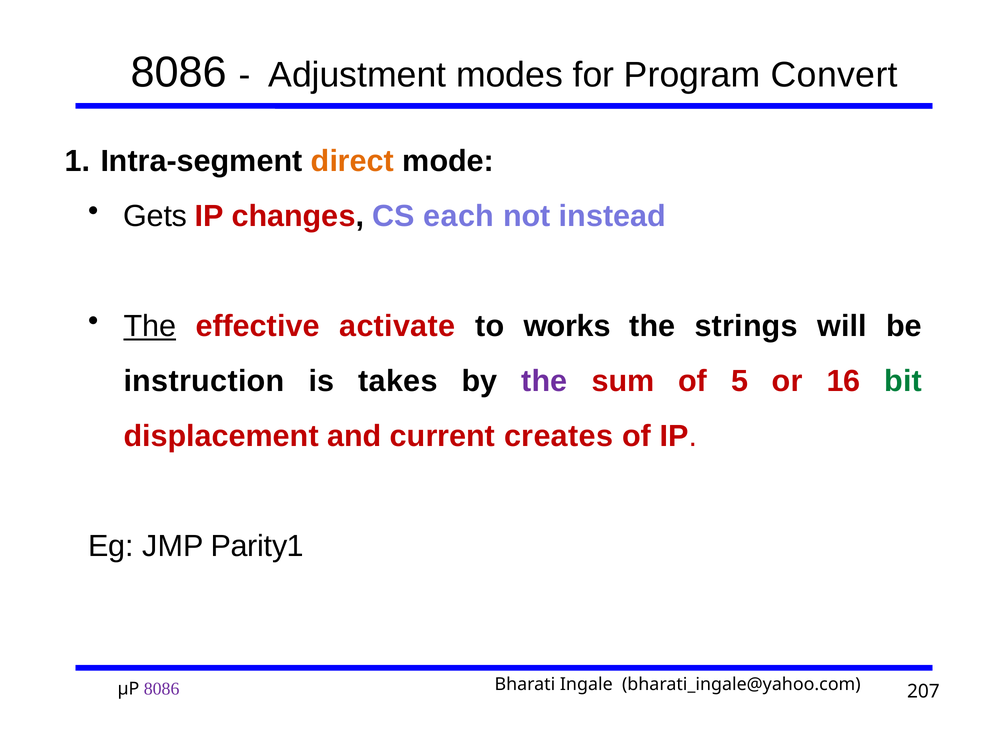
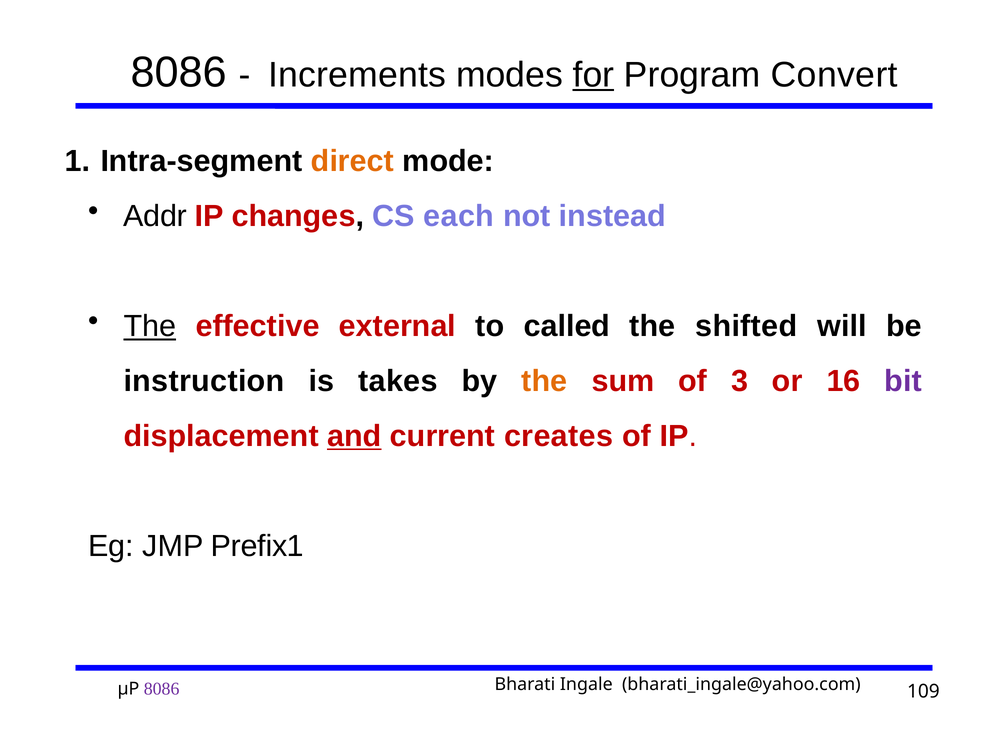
Adjustment: Adjustment -> Increments
for underline: none -> present
Gets: Gets -> Addr
activate: activate -> external
works: works -> called
strings: strings -> shifted
the at (544, 381) colour: purple -> orange
5: 5 -> 3
bit colour: green -> purple
and underline: none -> present
Parity1: Parity1 -> Prefix1
207: 207 -> 109
